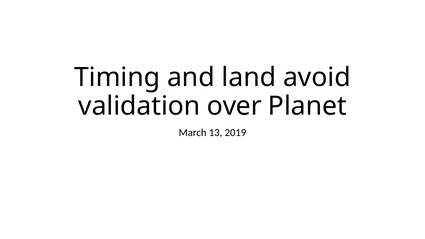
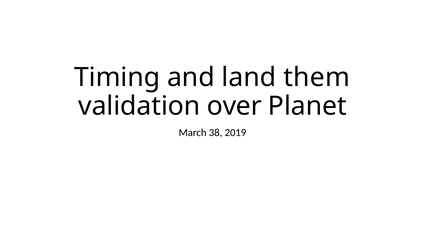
avoid: avoid -> them
13: 13 -> 38
